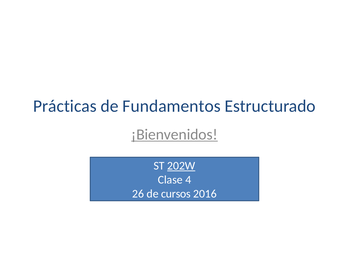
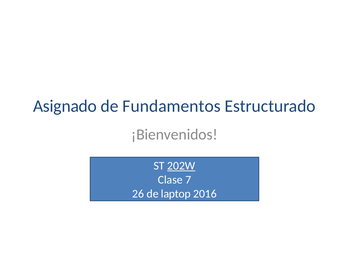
Prácticas: Prácticas -> Asignado
¡Bienvenidos underline: present -> none
4: 4 -> 7
cursos: cursos -> laptop
